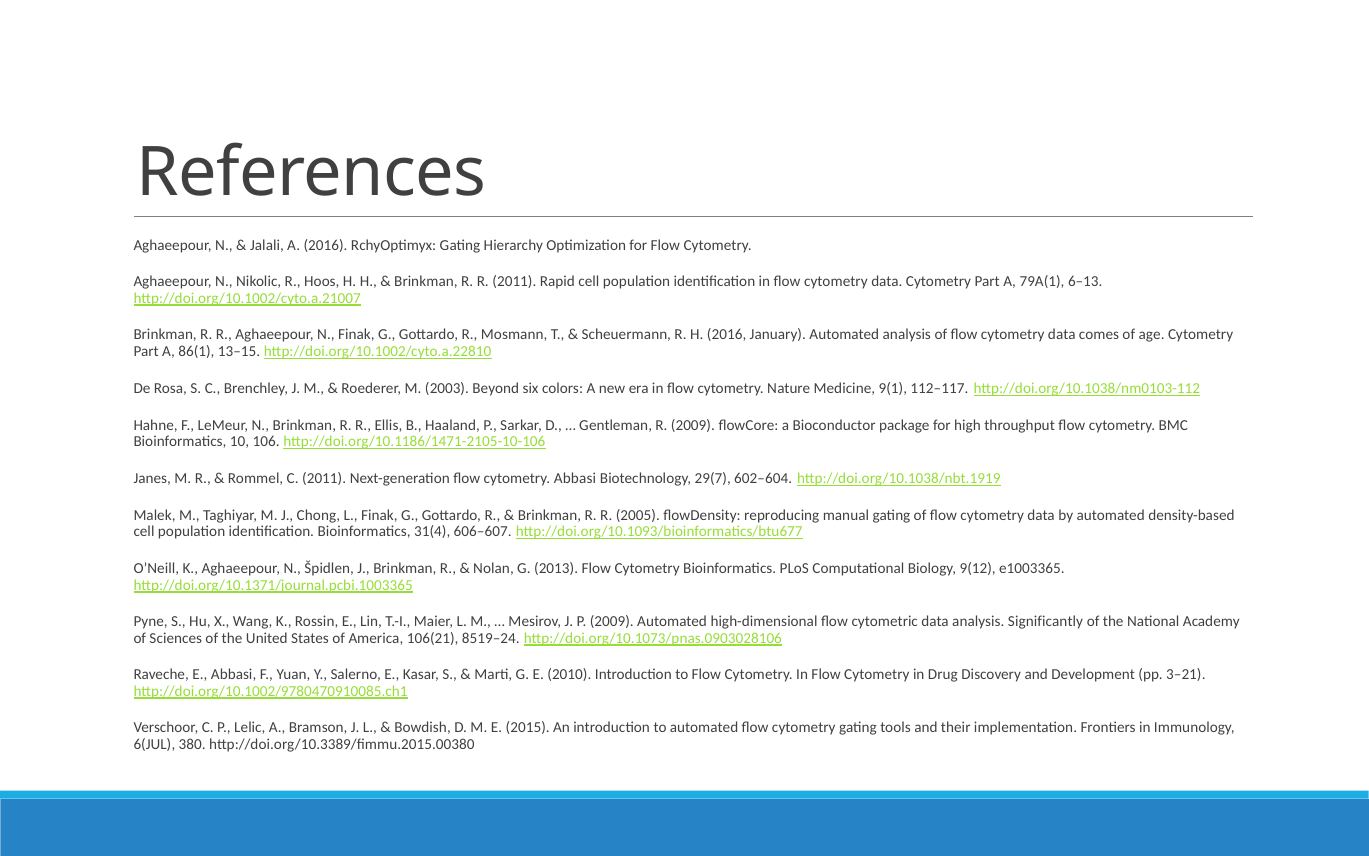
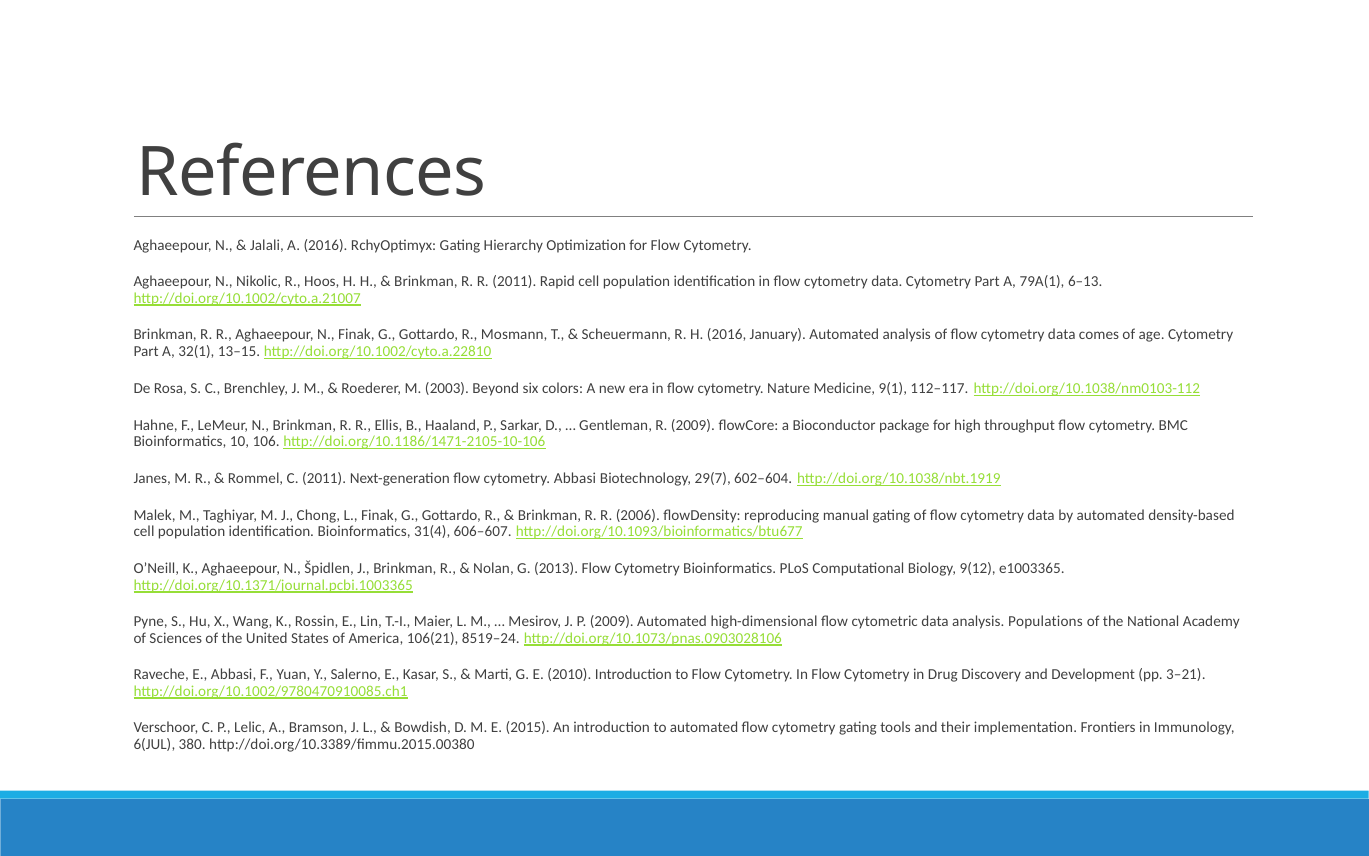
86(1: 86(1 -> 32(1
2005: 2005 -> 2006
Significantly: Significantly -> Populations
